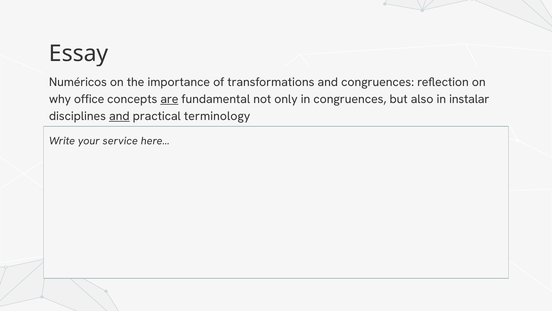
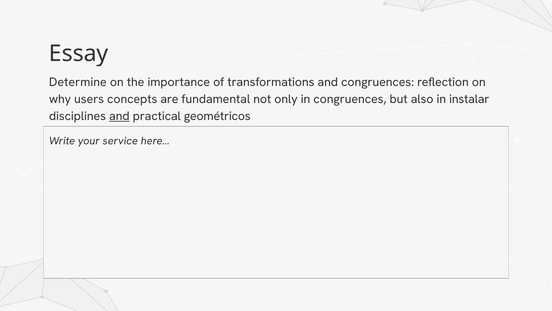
Numéricos: Numéricos -> Determine
office: office -> users
are underline: present -> none
terminology: terminology -> geométricos
